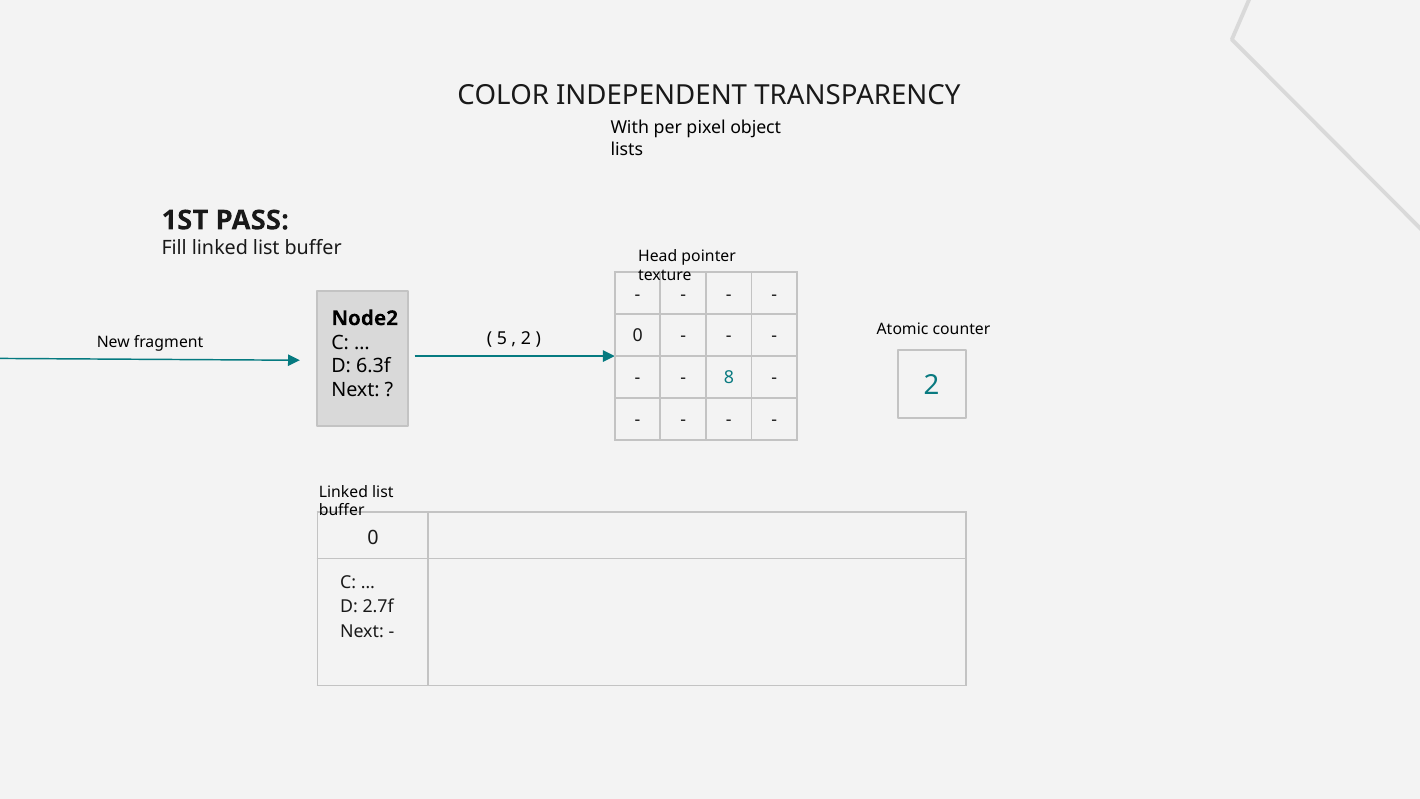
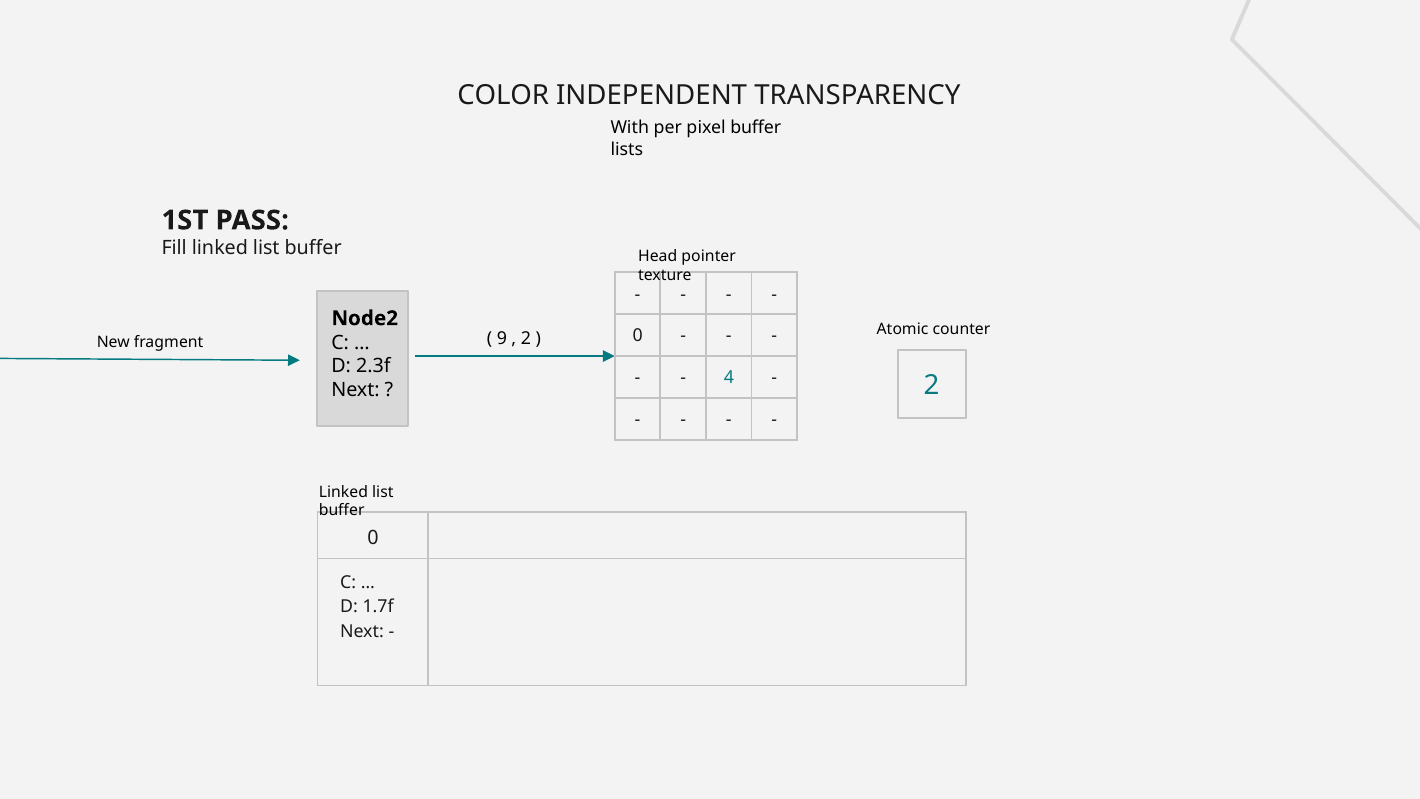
pixel object: object -> buffer
5: 5 -> 9
6.3f: 6.3f -> 2.3f
8: 8 -> 4
2.7f: 2.7f -> 1.7f
